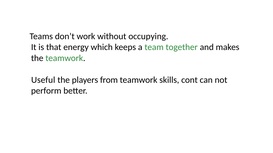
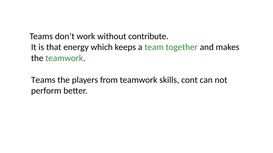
occupying: occupying -> contribute
Useful at (43, 80): Useful -> Teams
